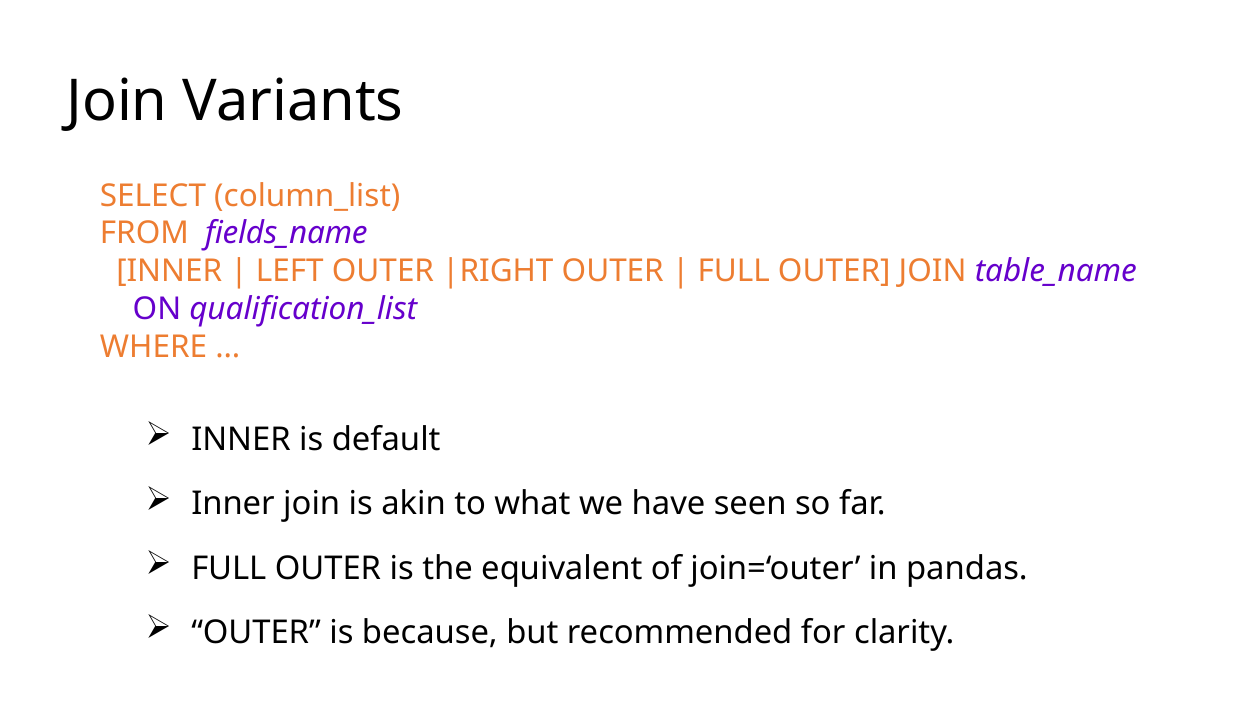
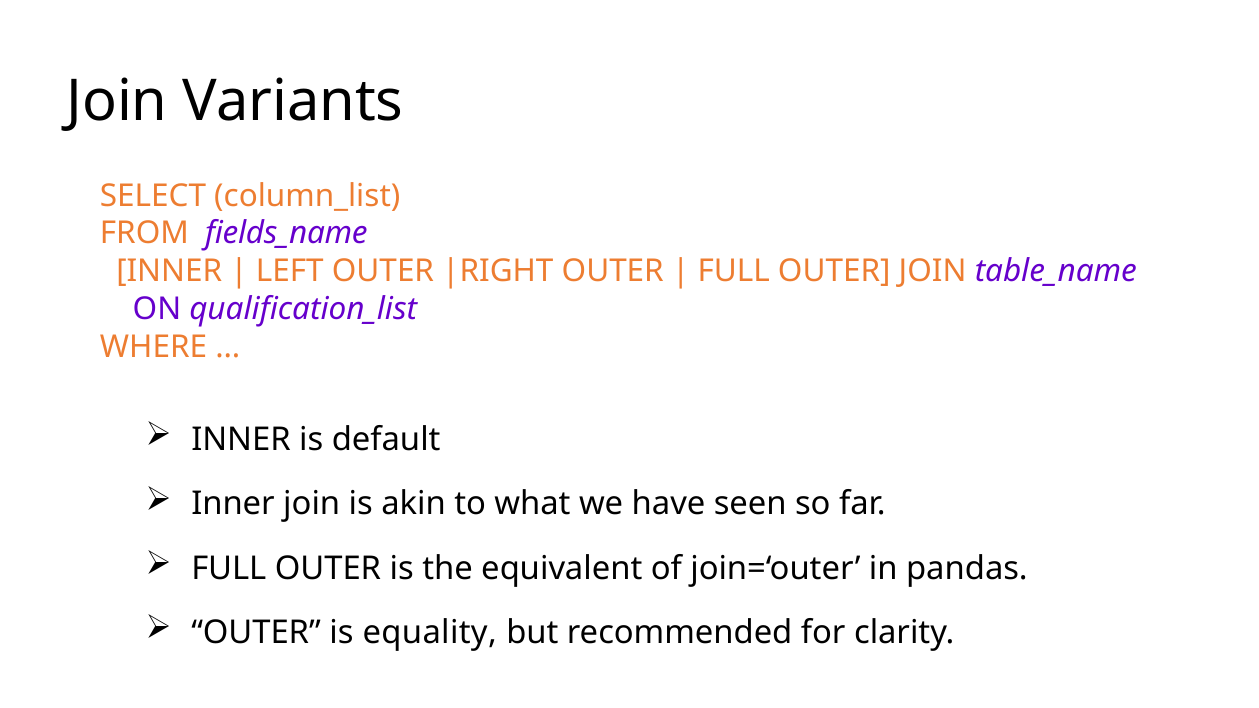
because: because -> equality
